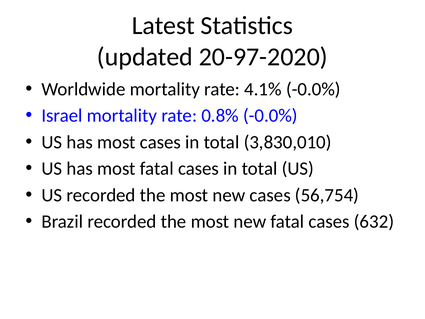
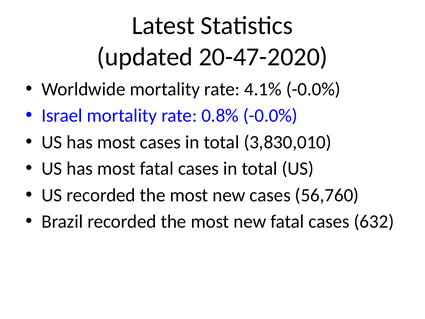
20-97-2020: 20-97-2020 -> 20-47-2020
56,754: 56,754 -> 56,760
